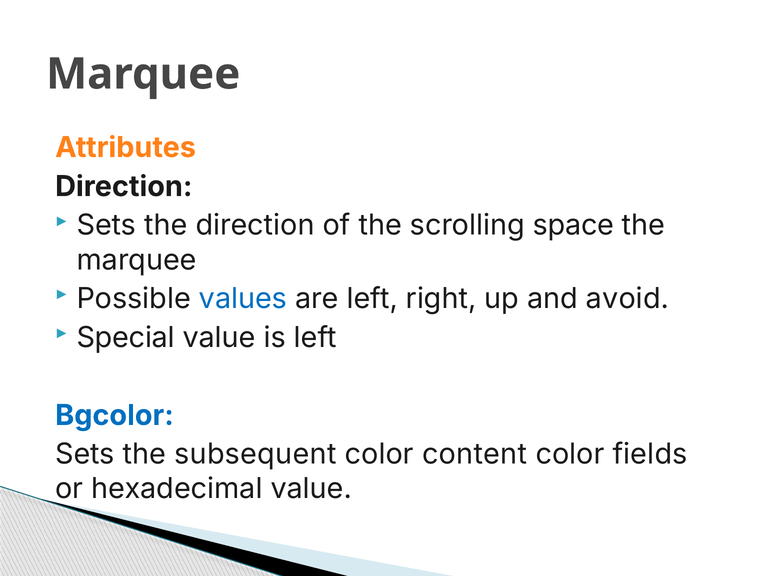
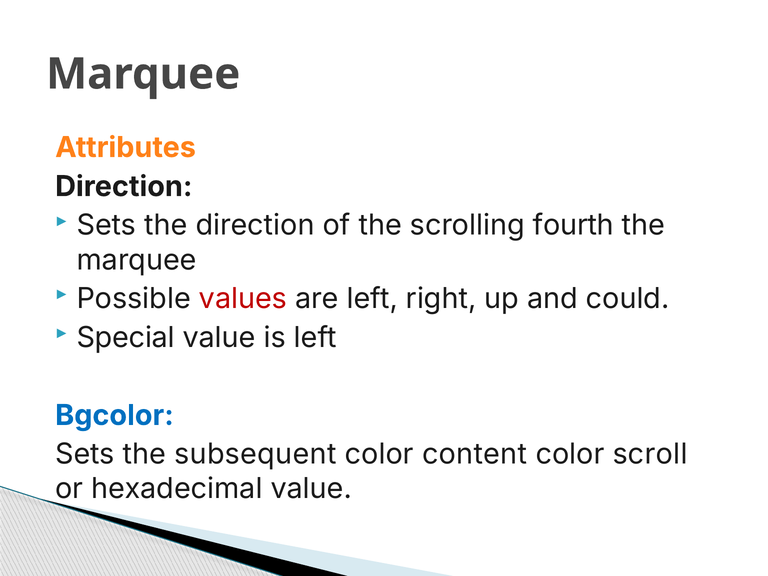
space: space -> fourth
values colour: blue -> red
avoid: avoid -> could
fields: fields -> scroll
